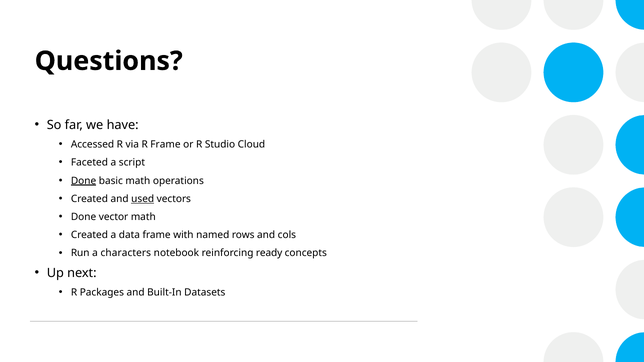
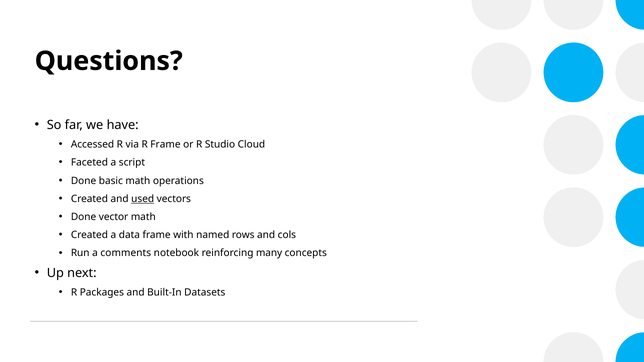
Done at (84, 181) underline: present -> none
characters: characters -> comments
ready: ready -> many
